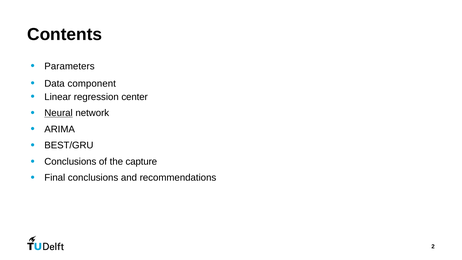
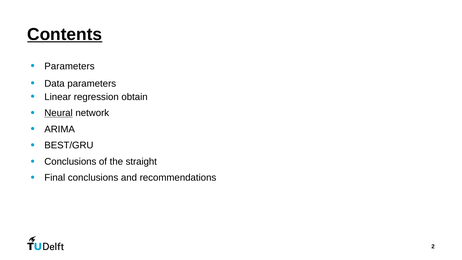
Contents underline: none -> present
Data component: component -> parameters
center: center -> obtain
capture: capture -> straight
